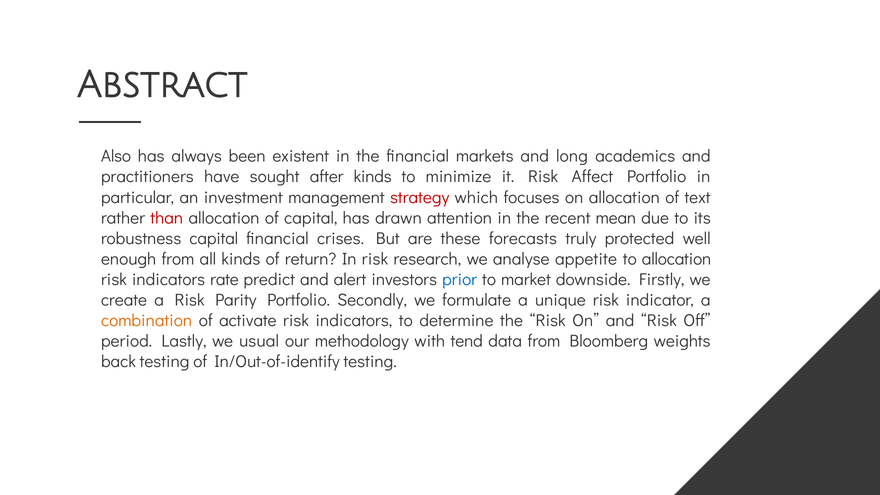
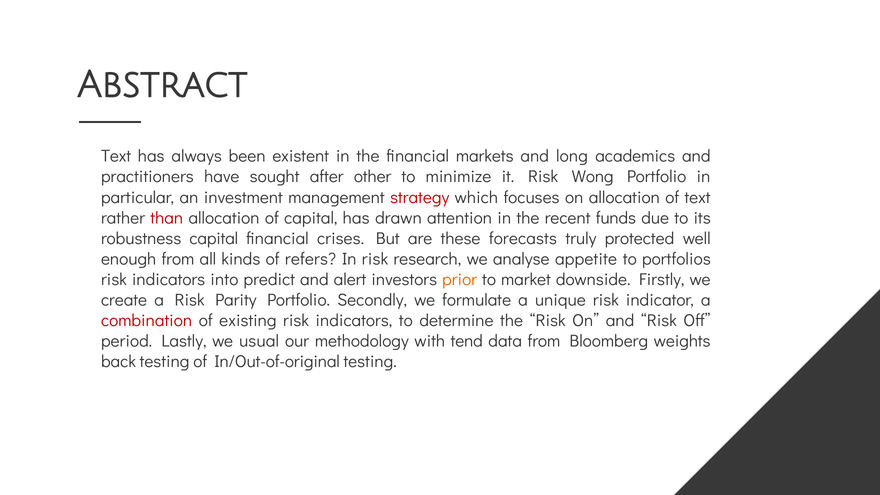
Also at (116, 156): Also -> Text
after kinds: kinds -> other
Affect: Affect -> Wong
mean: mean -> funds
return: return -> refers
to allocation: allocation -> portfolios
rate: rate -> into
prior colour: blue -> orange
combination colour: orange -> red
activate: activate -> existing
In/Out-of-identify: In/Out-of-identify -> In/Out-of-original
